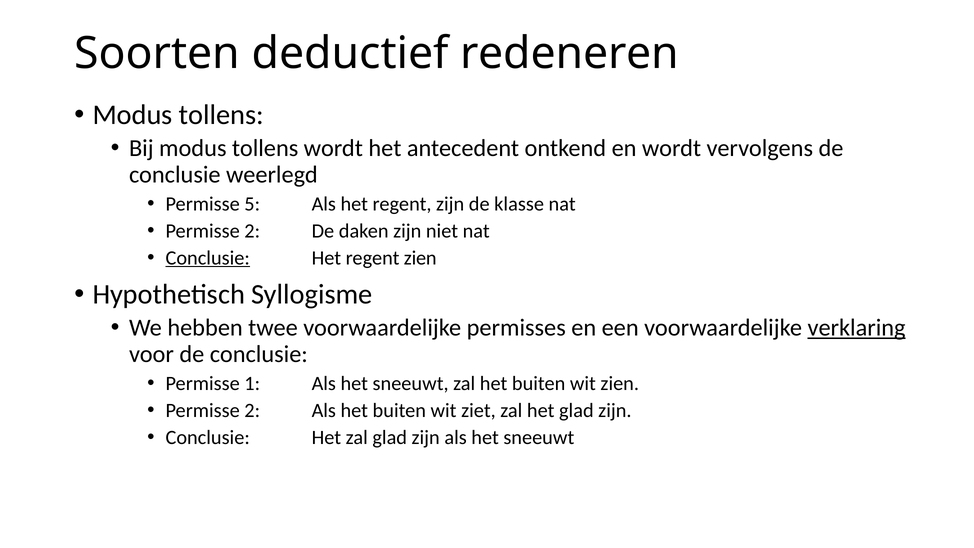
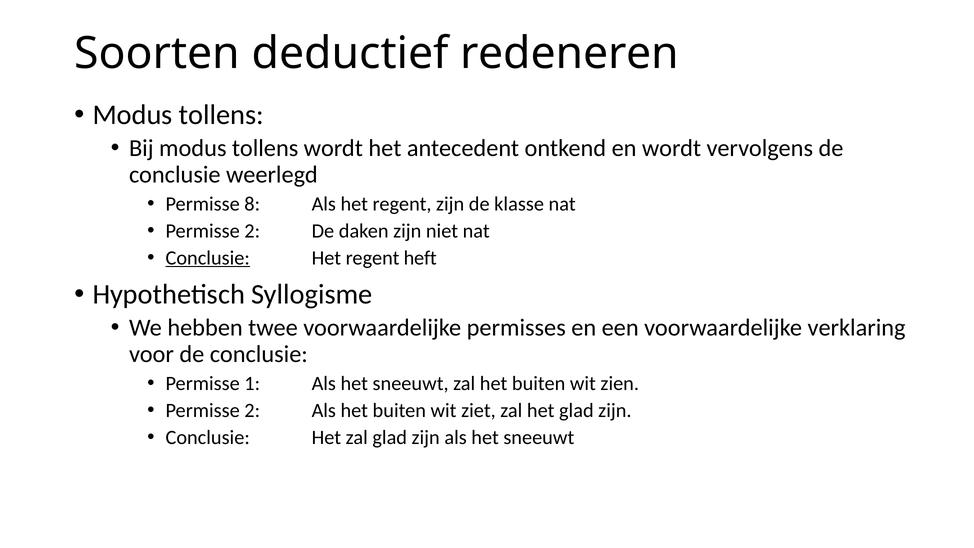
5: 5 -> 8
regent zien: zien -> heft
verklaring underline: present -> none
